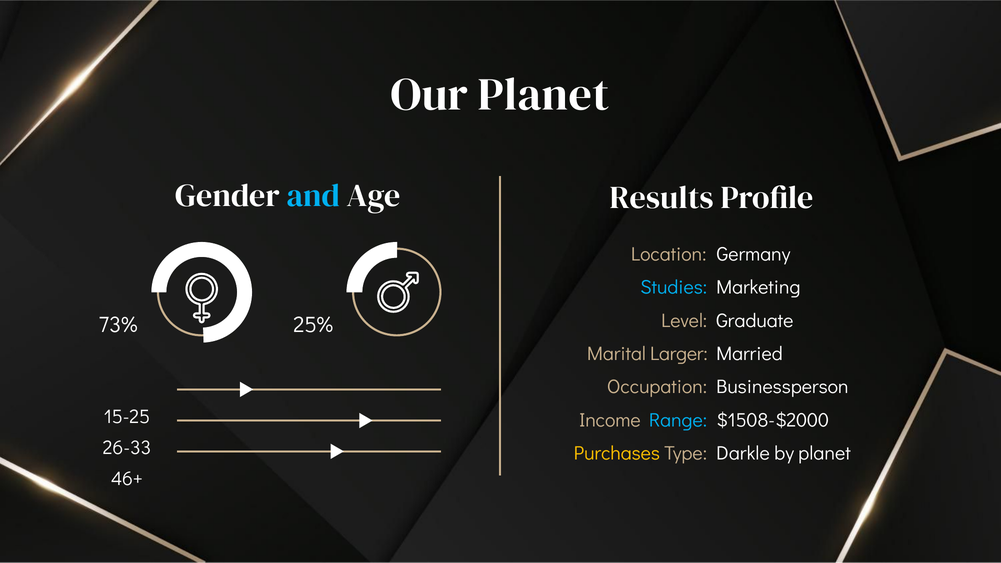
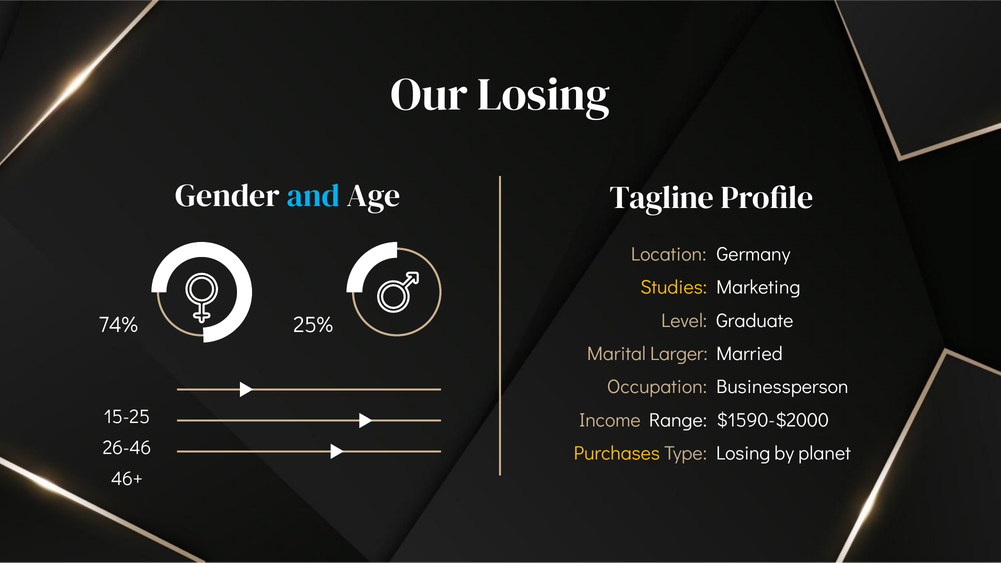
Our Planet: Planet -> Losing
Results: Results -> Tagline
Studies colour: light blue -> yellow
73%: 73% -> 74%
Range colour: light blue -> white
$1508-$2000: $1508-$2000 -> $1590-$2000
26-33: 26-33 -> 26-46
Type Darkle: Darkle -> Losing
